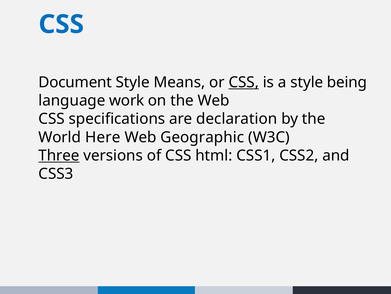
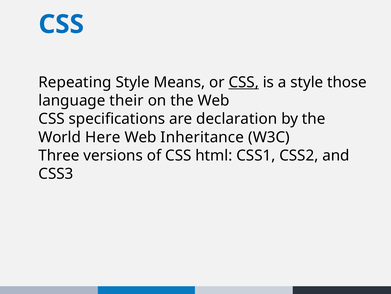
Document: Document -> Repeating
being: being -> those
work: work -> their
Geographic: Geographic -> Inheritance
Three underline: present -> none
